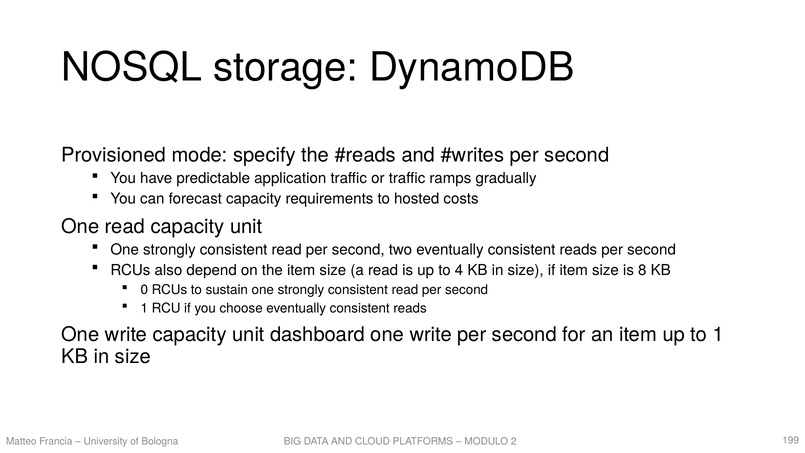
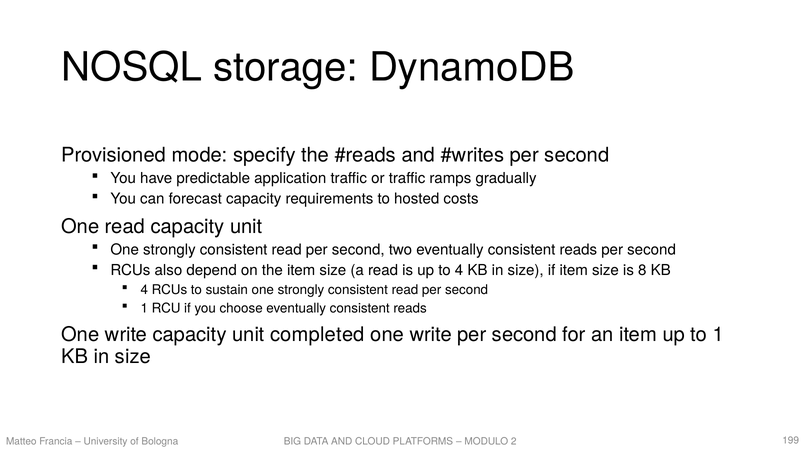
0 at (144, 290): 0 -> 4
dashboard: dashboard -> completed
